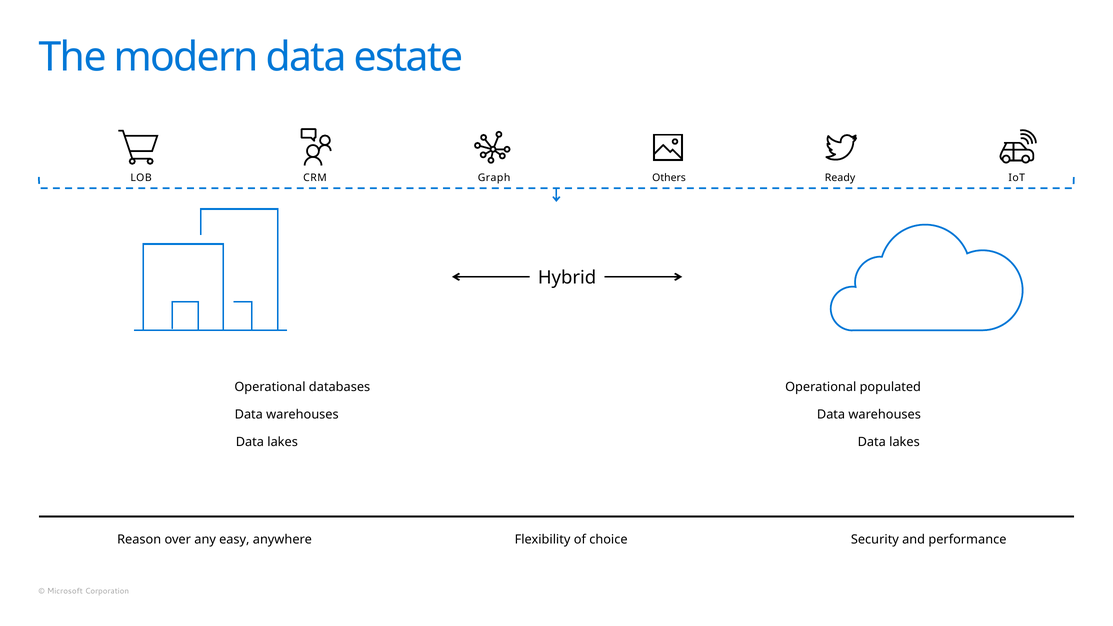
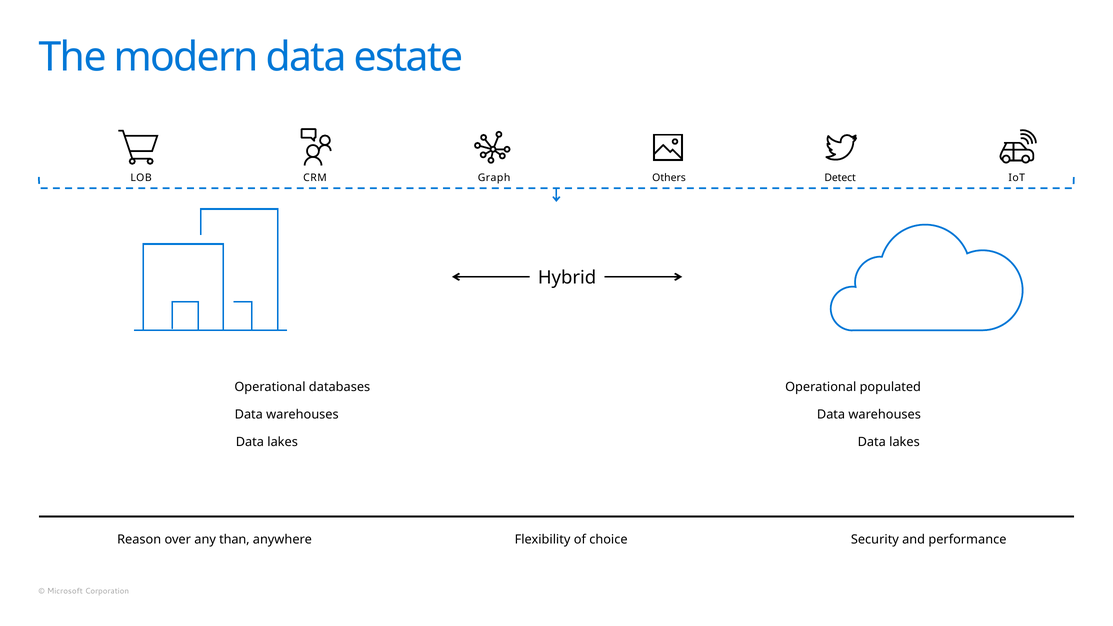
Ready: Ready -> Detect
easy: easy -> than
